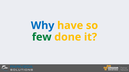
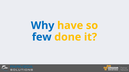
few colour: green -> blue
